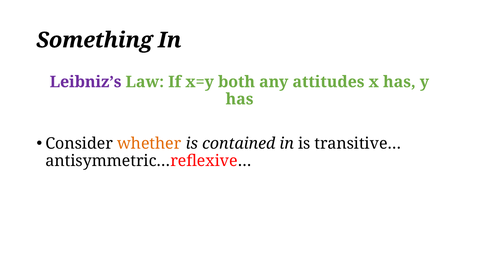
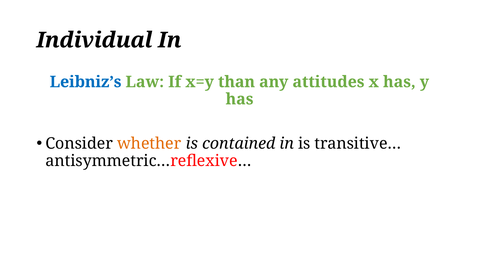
Something: Something -> Individual
Leibniz’s colour: purple -> blue
both: both -> than
